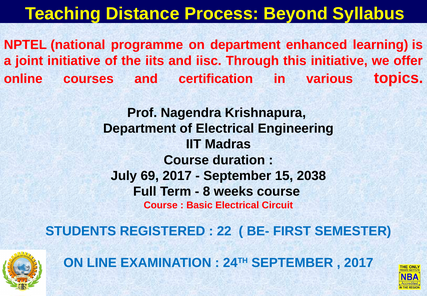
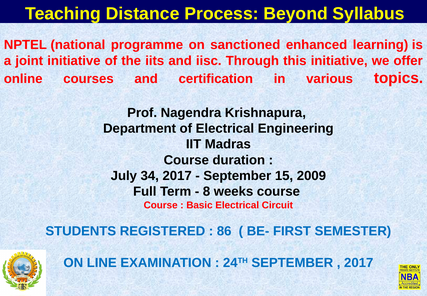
on department: department -> sanctioned
69: 69 -> 34
2038: 2038 -> 2009
22: 22 -> 86
